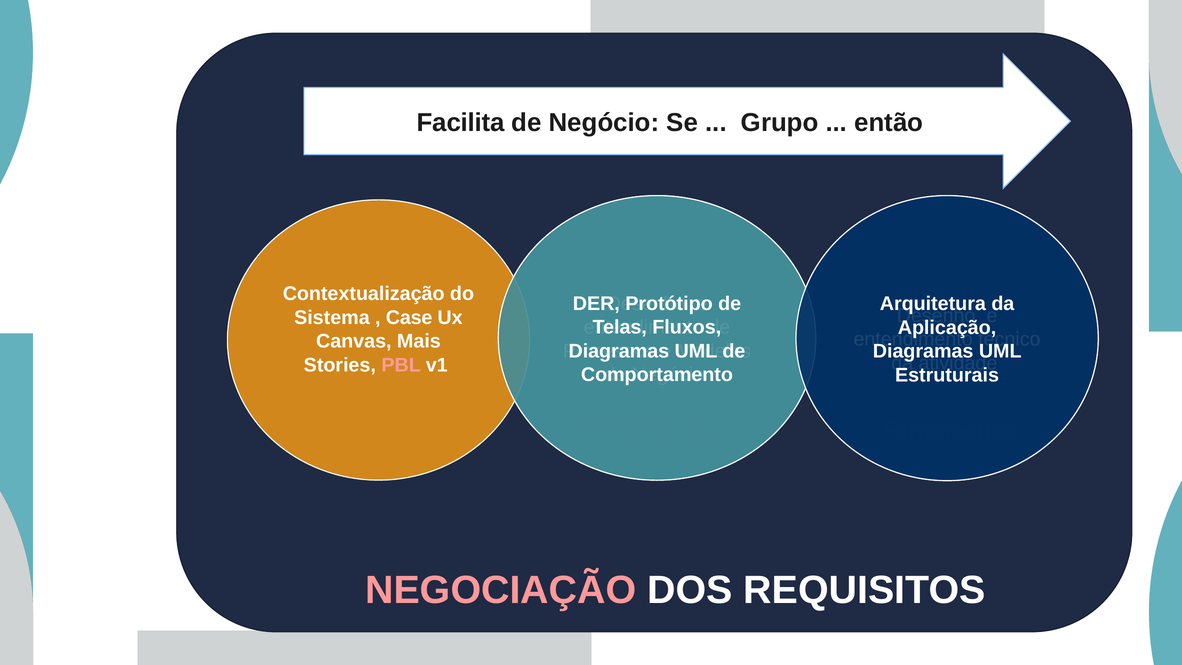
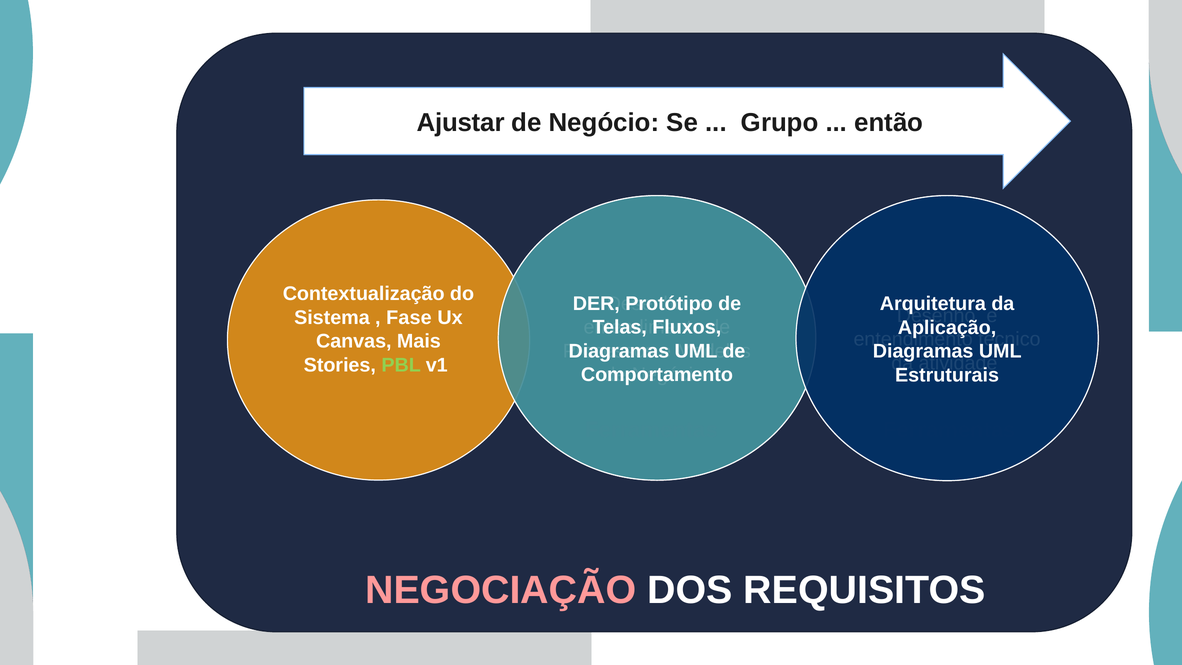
Facilita: Facilita -> Ajustar
Case: Case -> Fase
PBL colour: pink -> light green
